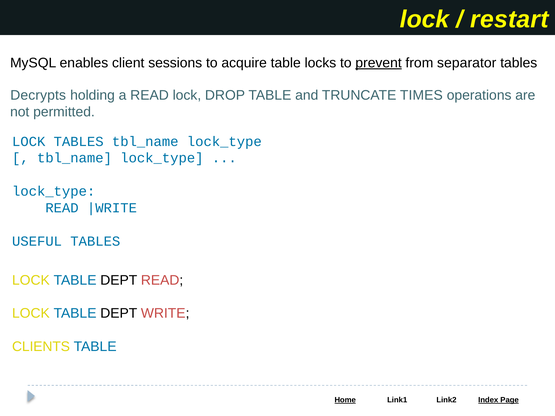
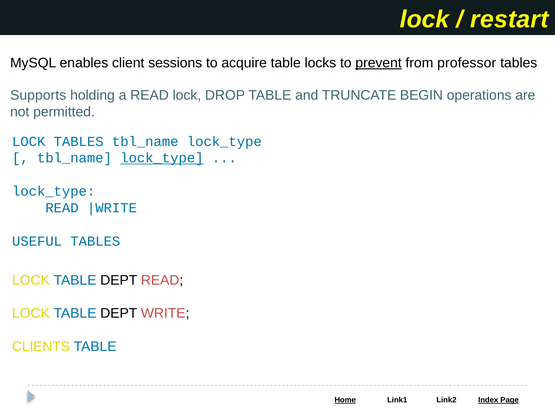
separator: separator -> professor
Decrypts: Decrypts -> Supports
TIMES: TIMES -> BEGIN
lock_type at (162, 158) underline: none -> present
